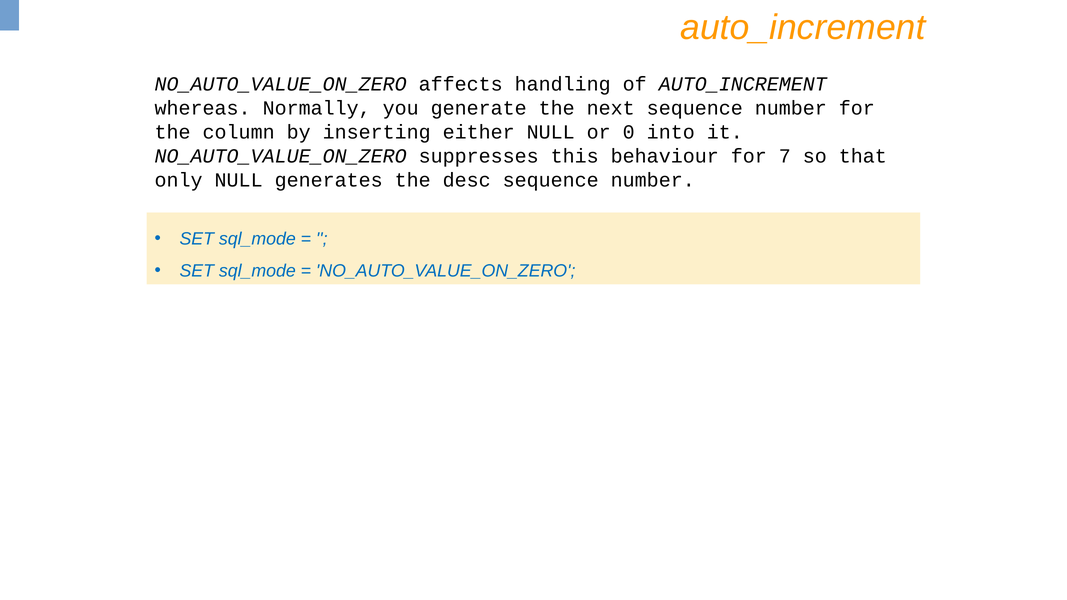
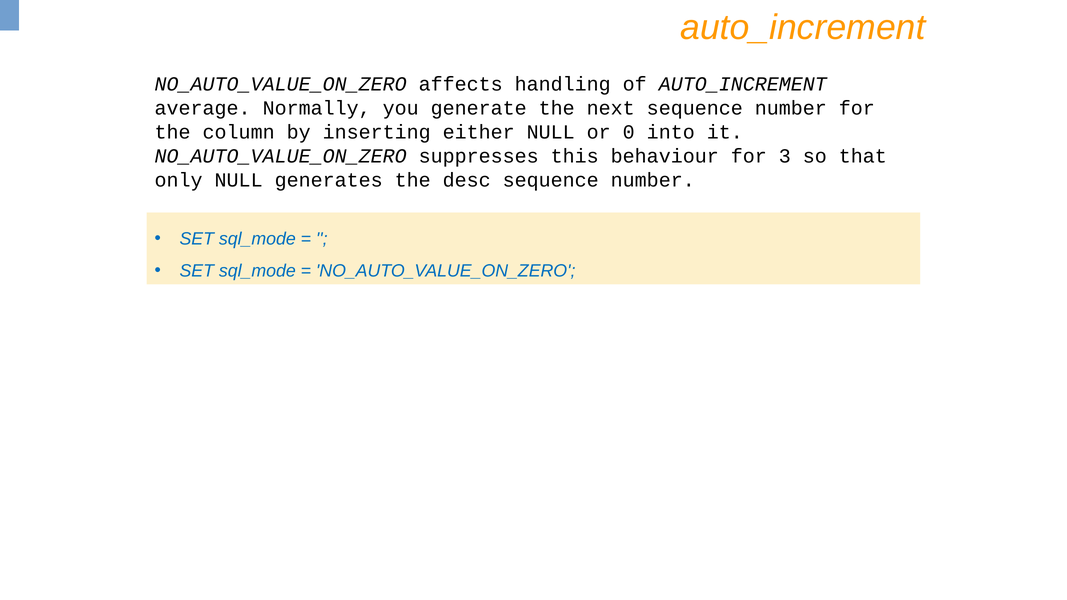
whereas: whereas -> average
7: 7 -> 3
